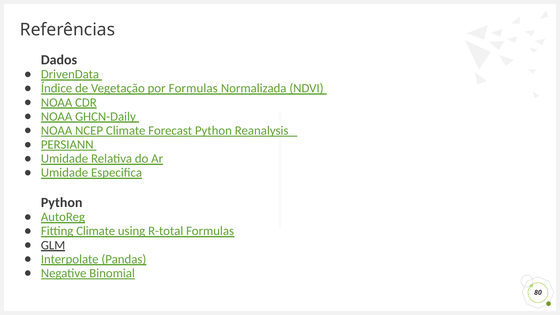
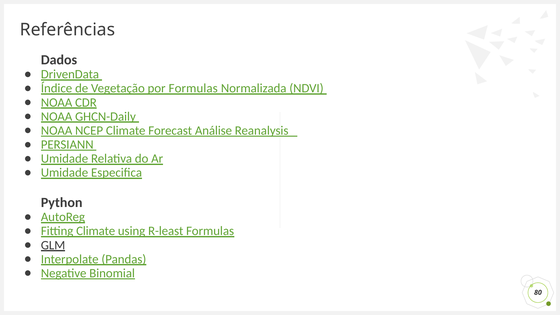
Forecast Python: Python -> Análise
R-total: R-total -> R-least
